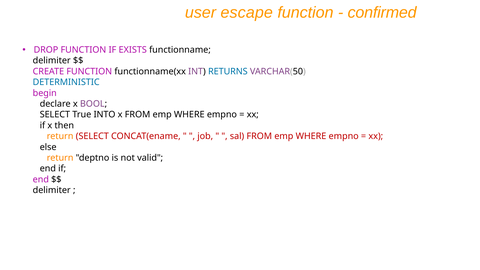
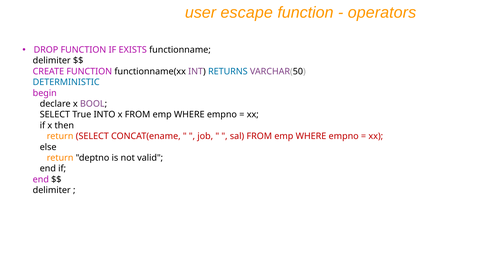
confirmed: confirmed -> operators
